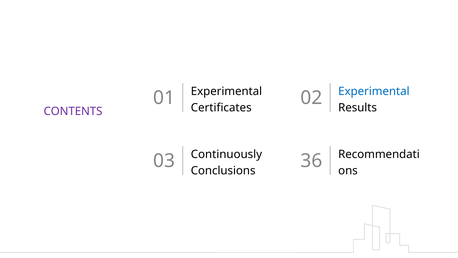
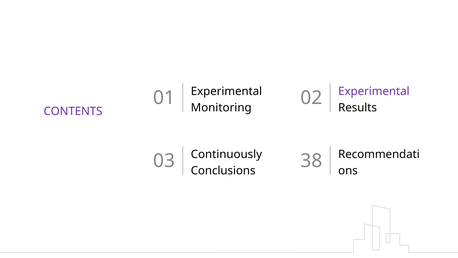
Certificates: Certificates -> Monitoring
Experimental at (374, 91) colour: blue -> purple
36: 36 -> 38
